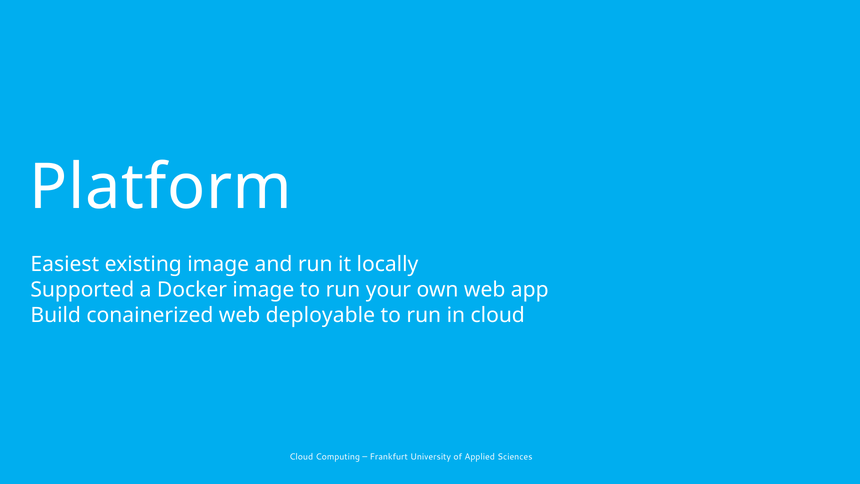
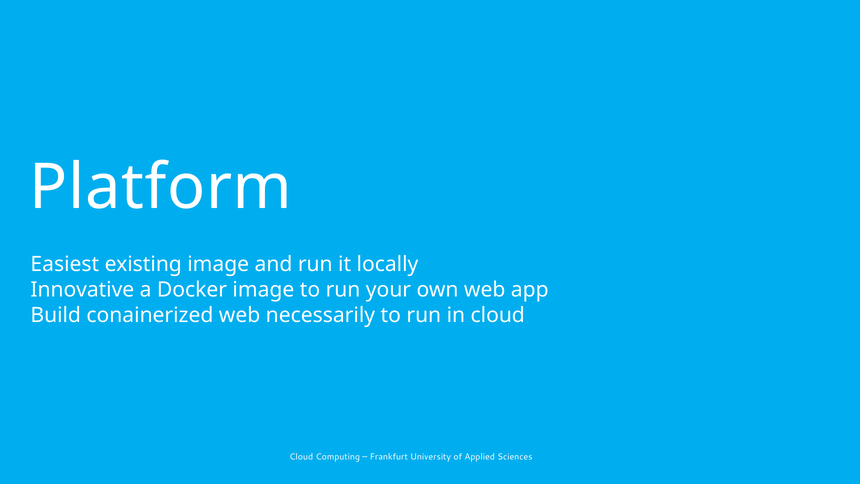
Supported: Supported -> Innovative
deployable: deployable -> necessarily
